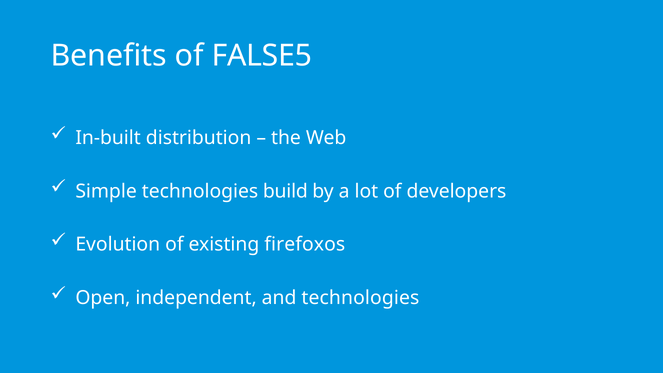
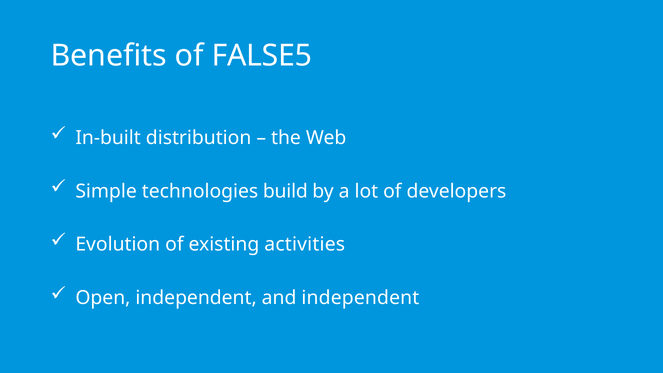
firefoxos: firefoxos -> activities
and technologies: technologies -> independent
